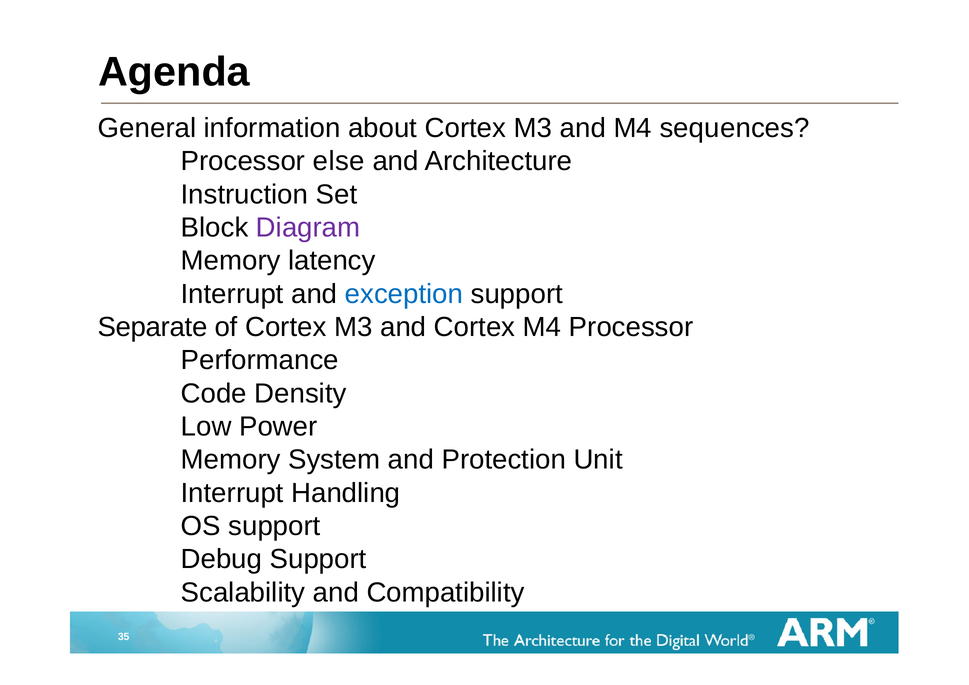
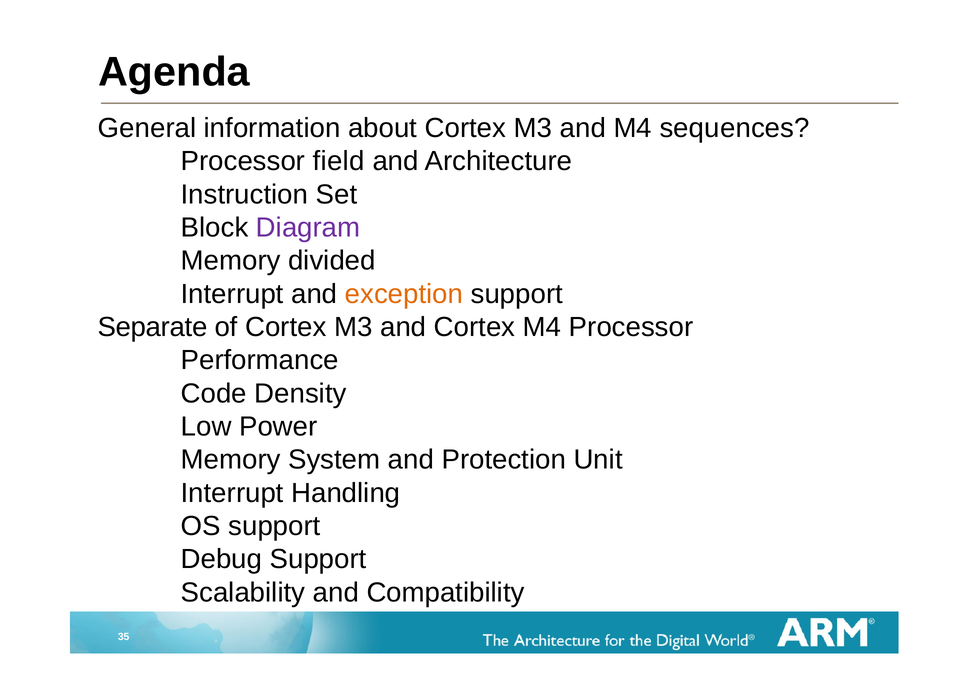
else: else -> field
latency: latency -> divided
exception colour: blue -> orange
